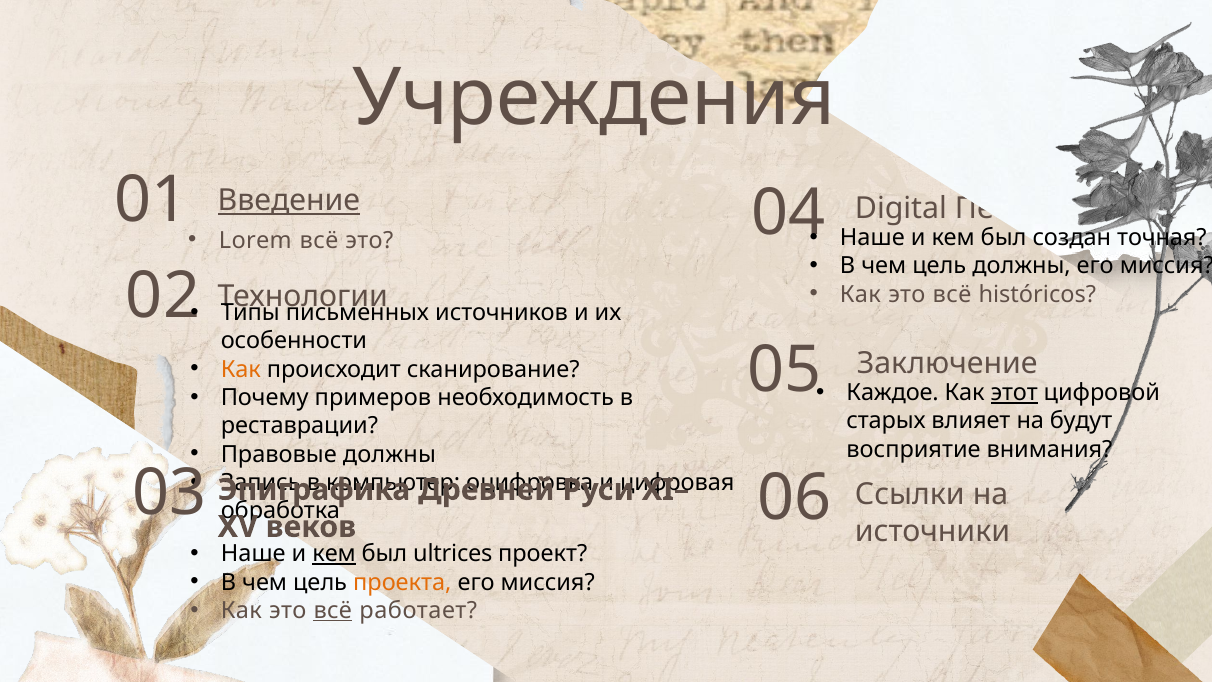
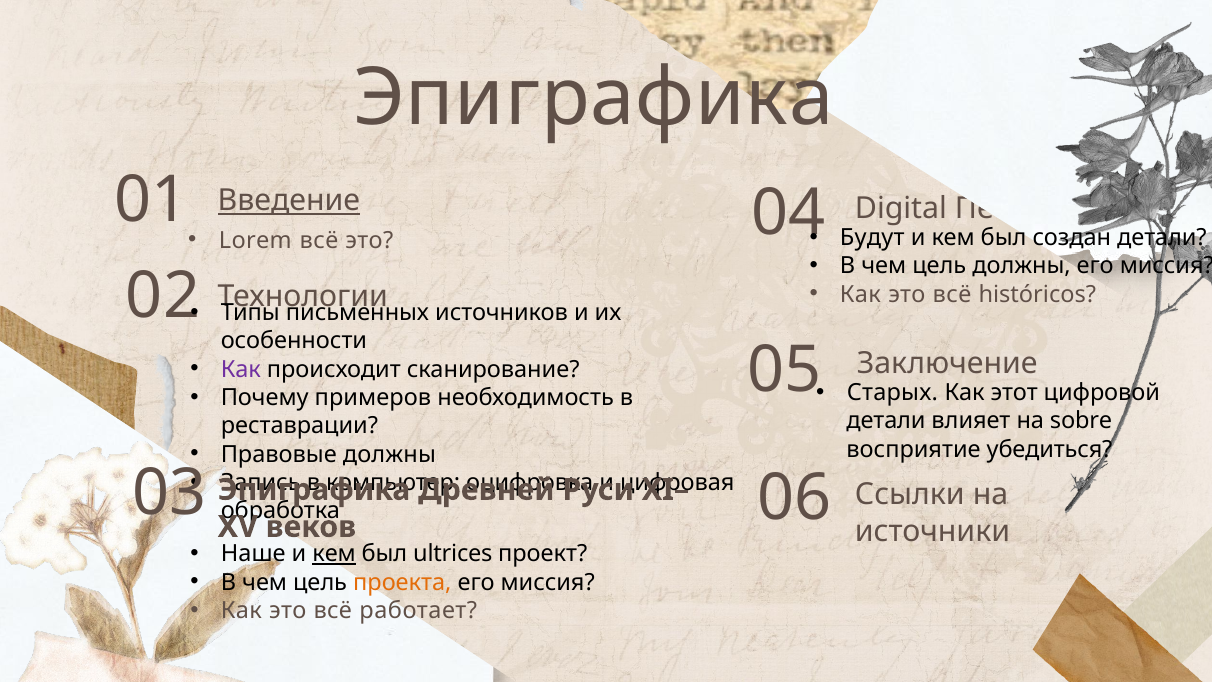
Учреждения at (594, 98): Учреждения -> Эпиграфика
Наше at (872, 238): Наше -> Будут
создан точная: точная -> детали
Как at (241, 369) colour: orange -> purple
Каждое: Каждое -> Старых
этот underline: present -> none
старых at (886, 421): старых -> детали
будут: будут -> sobre
внимания: внимания -> убедиться
всё at (333, 610) underline: present -> none
